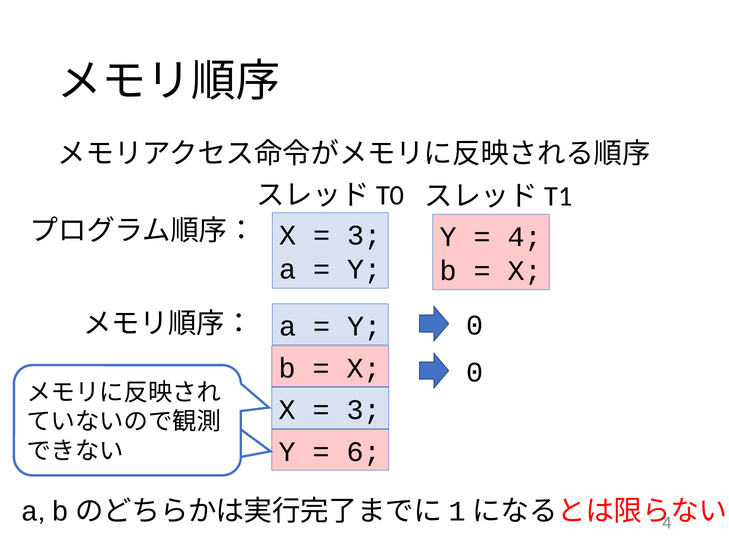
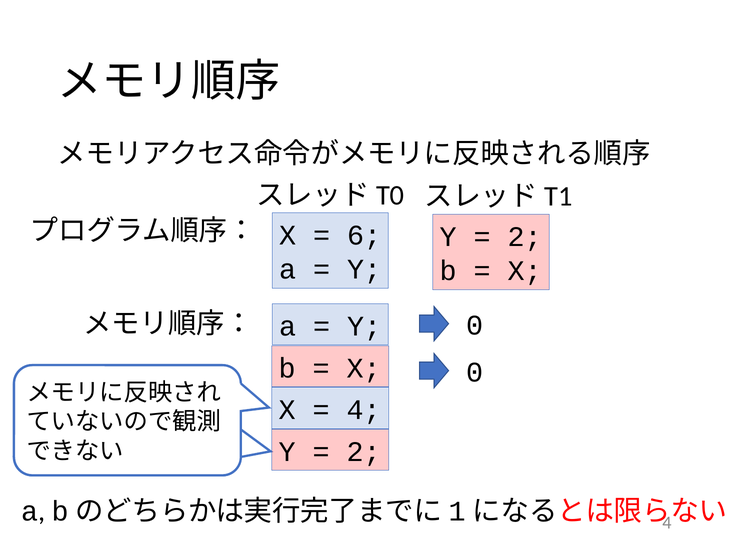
3 at (364, 235): 3 -> 6
4 at (525, 237): 4 -> 2
3 at (364, 410): 3 -> 4
6 at (364, 452): 6 -> 2
